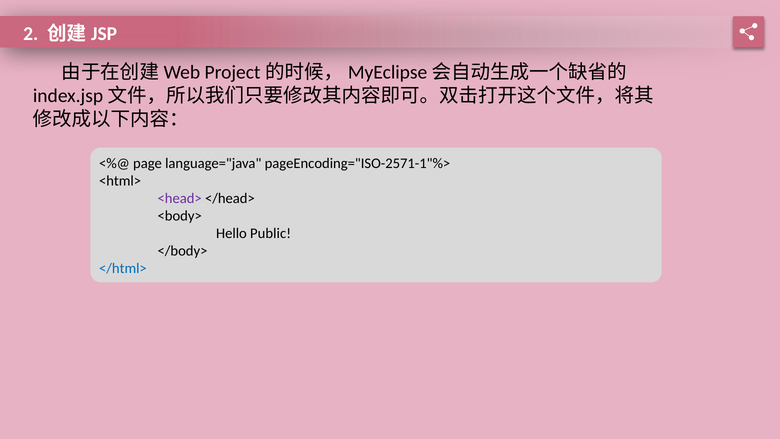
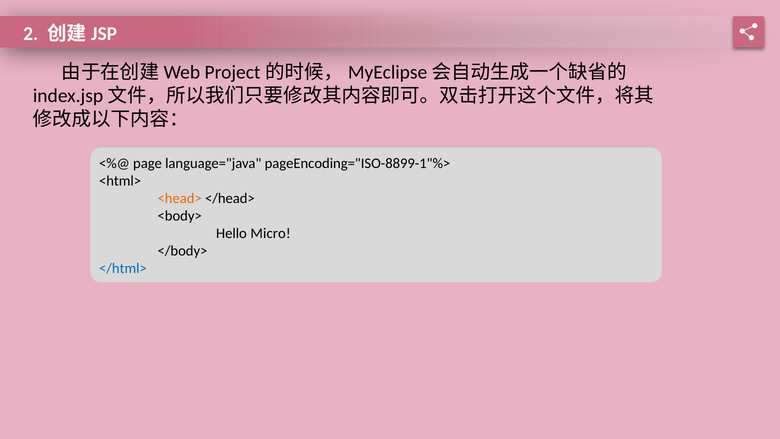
pageEncoding="ISO-2571-1"%>: pageEncoding="ISO-2571-1"%> -> pageEncoding="ISO-8899-1"%>
<head> colour: purple -> orange
Public: Public -> Micro
